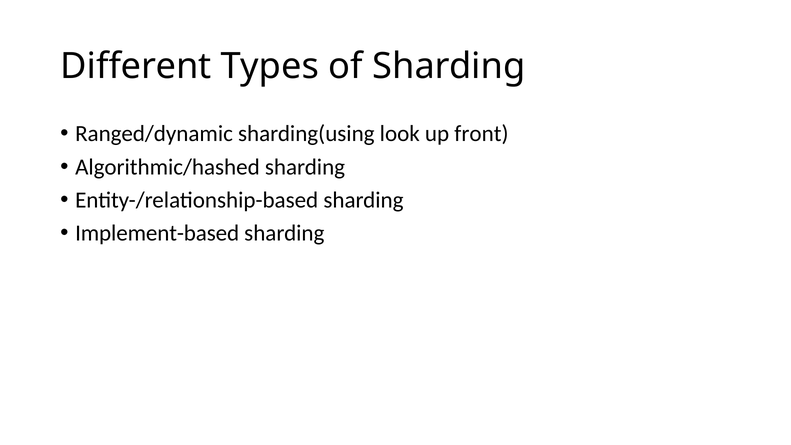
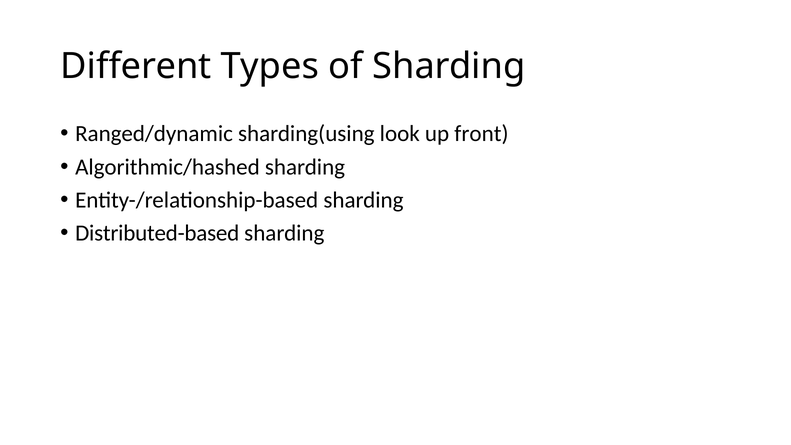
Implement-based: Implement-based -> Distributed-based
